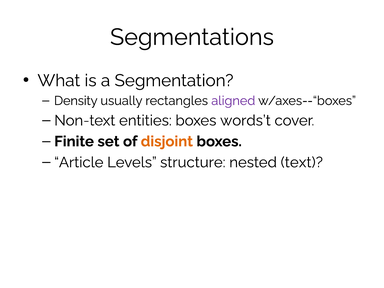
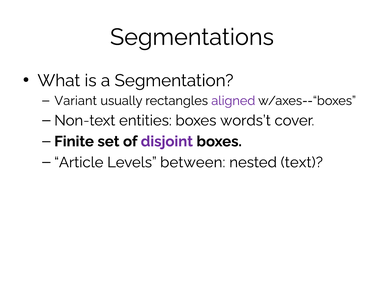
Density: Density -> Variant
disjoint colour: orange -> purple
structure: structure -> between
